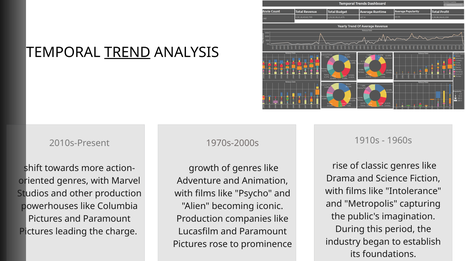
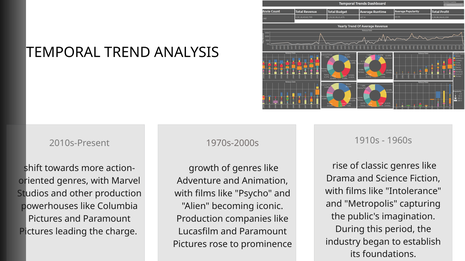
TREND underline: present -> none
